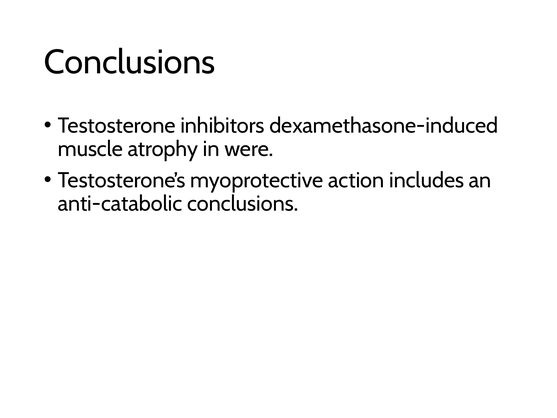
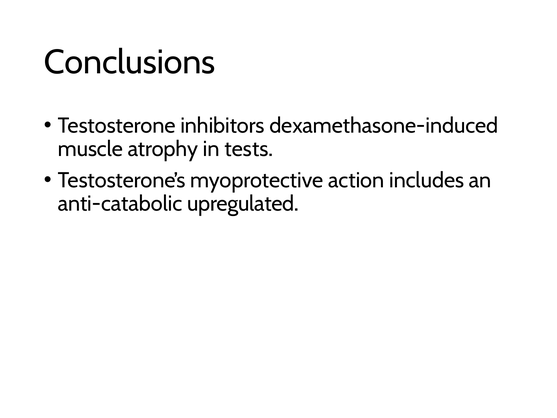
were: were -> tests
anti-catabolic conclusions: conclusions -> upregulated
